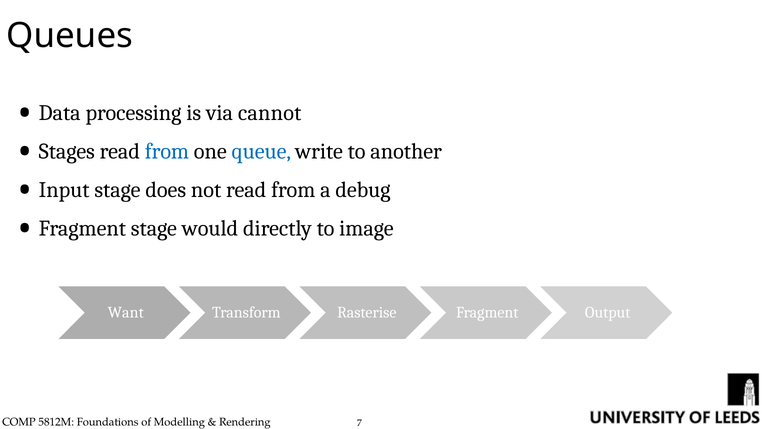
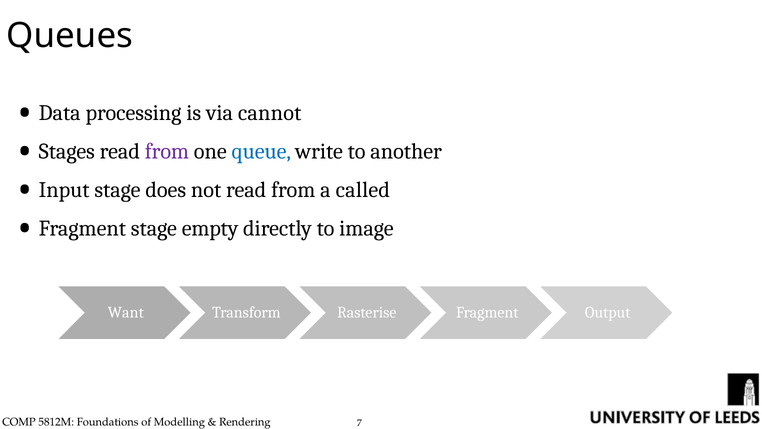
from at (167, 151) colour: blue -> purple
debug: debug -> called
would: would -> empty
